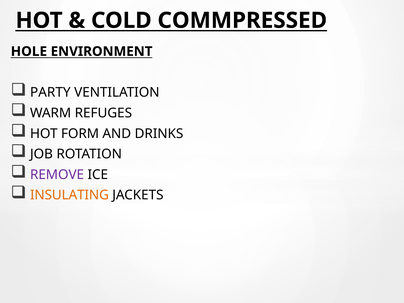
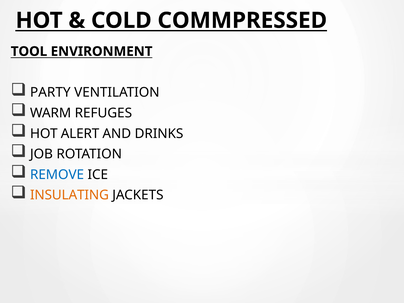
HOLE: HOLE -> TOOL
FORM: FORM -> ALERT
REMOVE colour: purple -> blue
